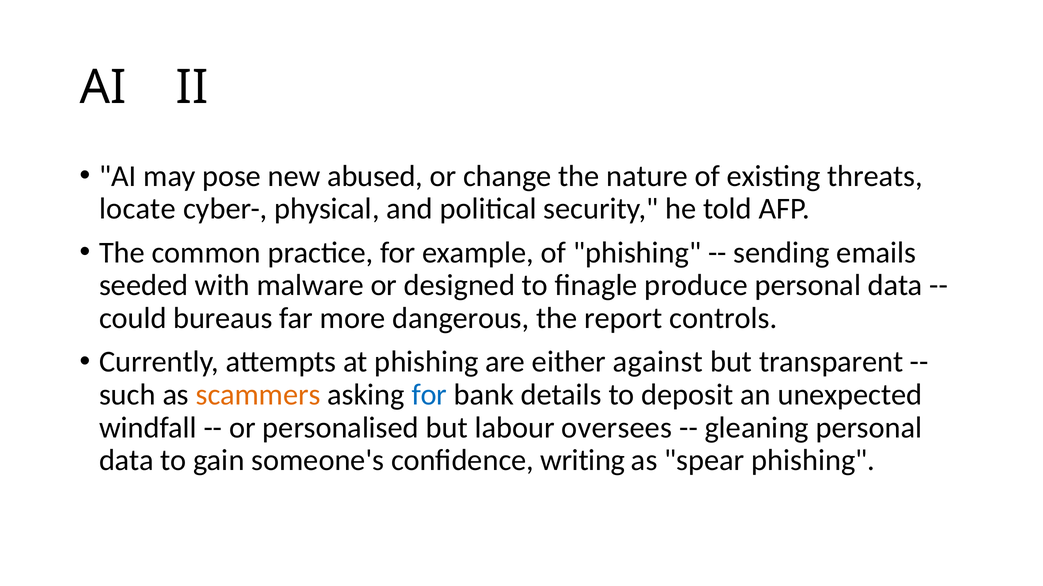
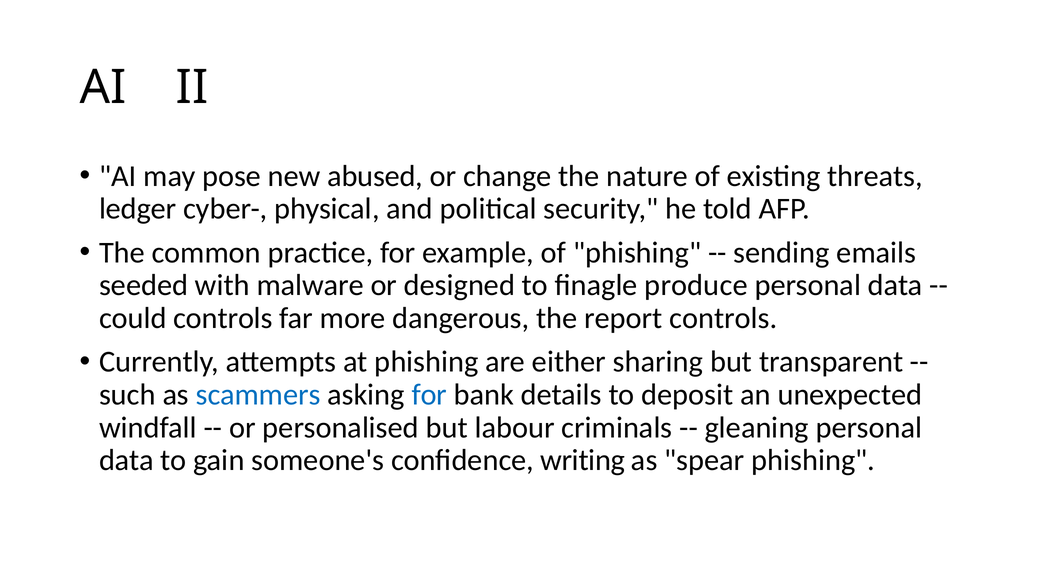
locate: locate -> ledger
could bureaus: bureaus -> controls
against: against -> sharing
scammers colour: orange -> blue
oversees: oversees -> criminals
